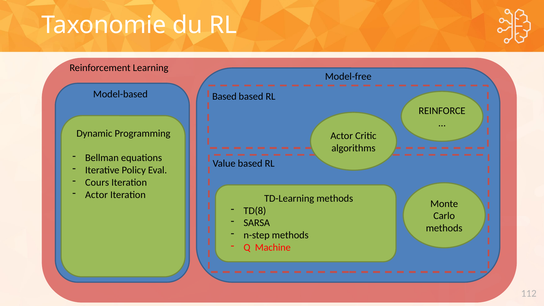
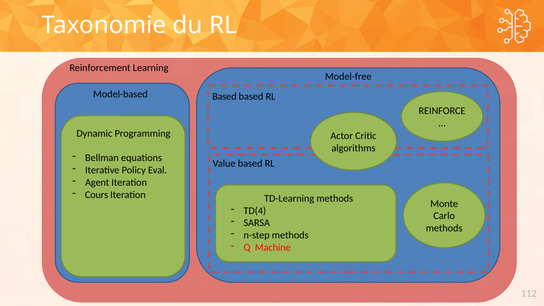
Cours: Cours -> Agent
Actor at (96, 195): Actor -> Cours
TD(8: TD(8 -> TD(4
